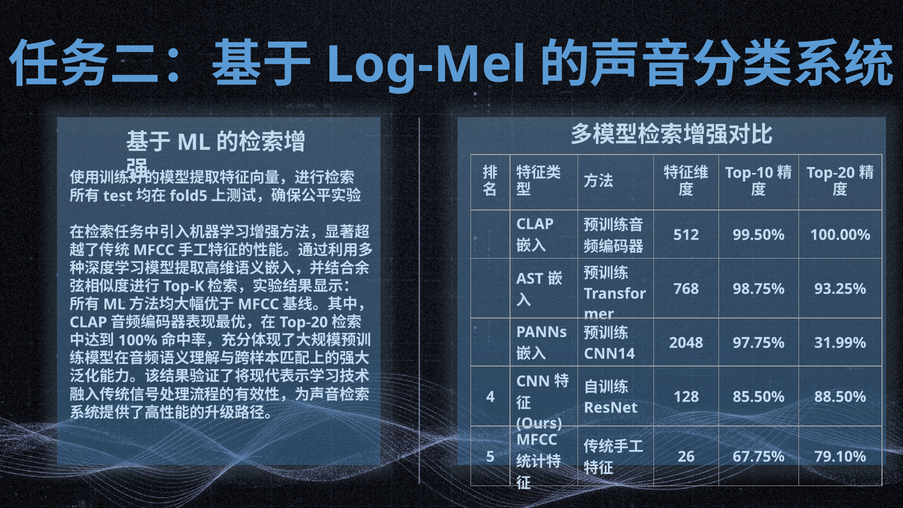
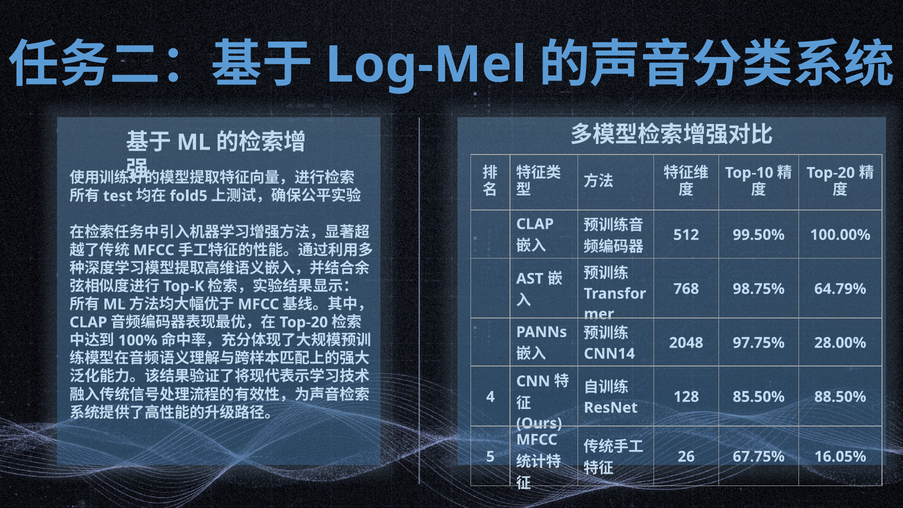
93.25%: 93.25% -> 64.79%
31.99%: 31.99% -> 28.00%
79.10%: 79.10% -> 16.05%
